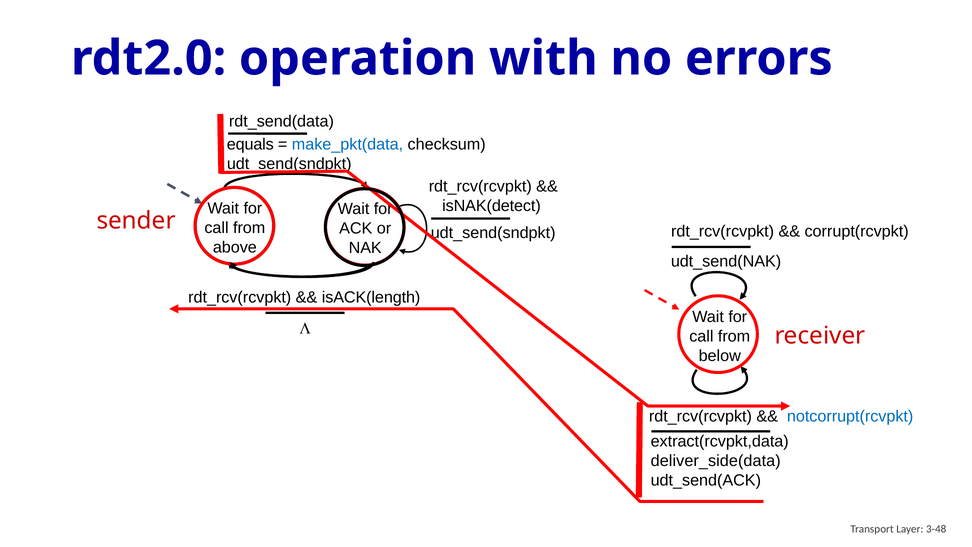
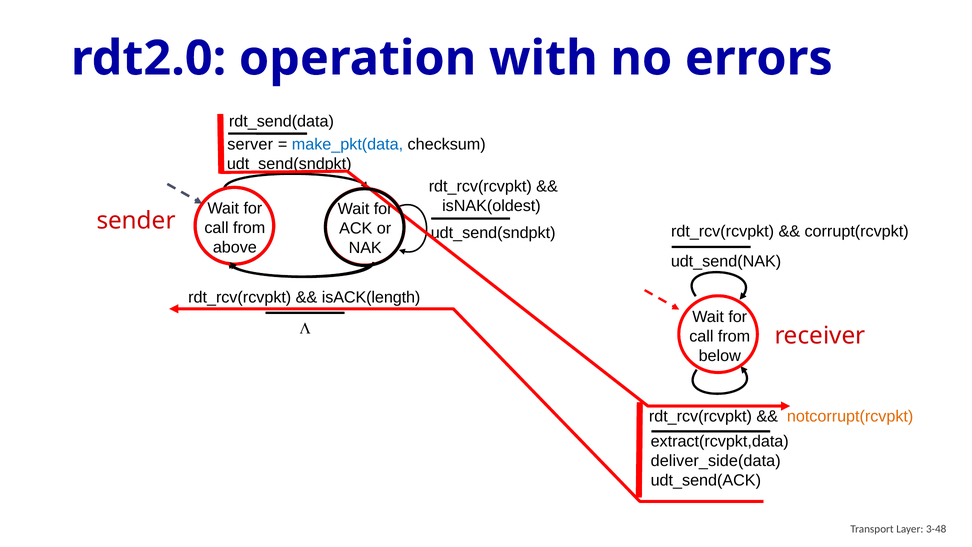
equals: equals -> server
isNAK(detect: isNAK(detect -> isNAK(oldest
notcorrupt(rcvpkt colour: blue -> orange
